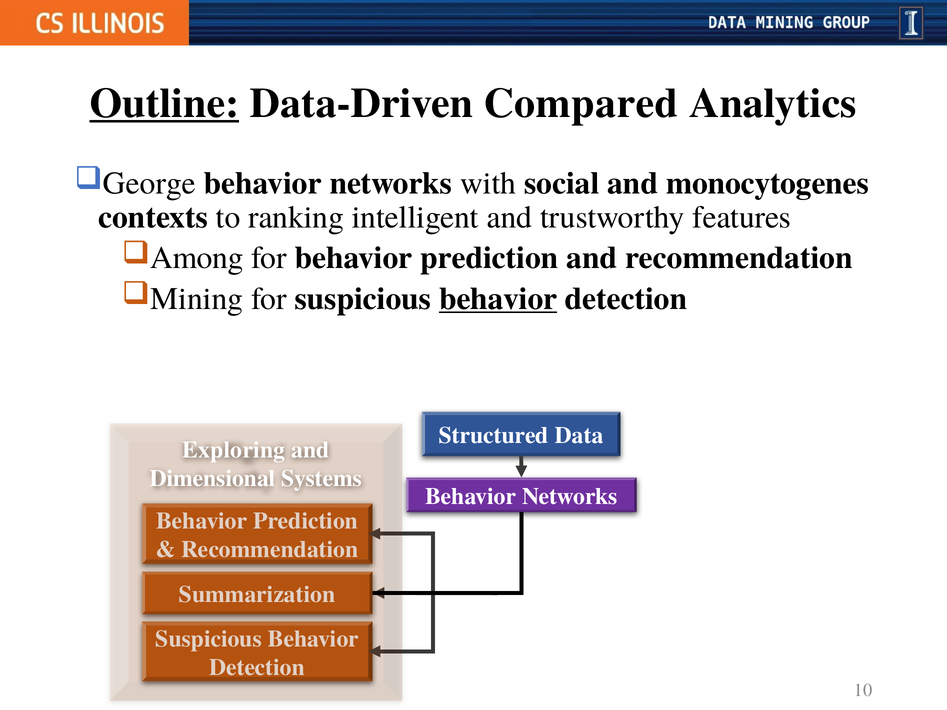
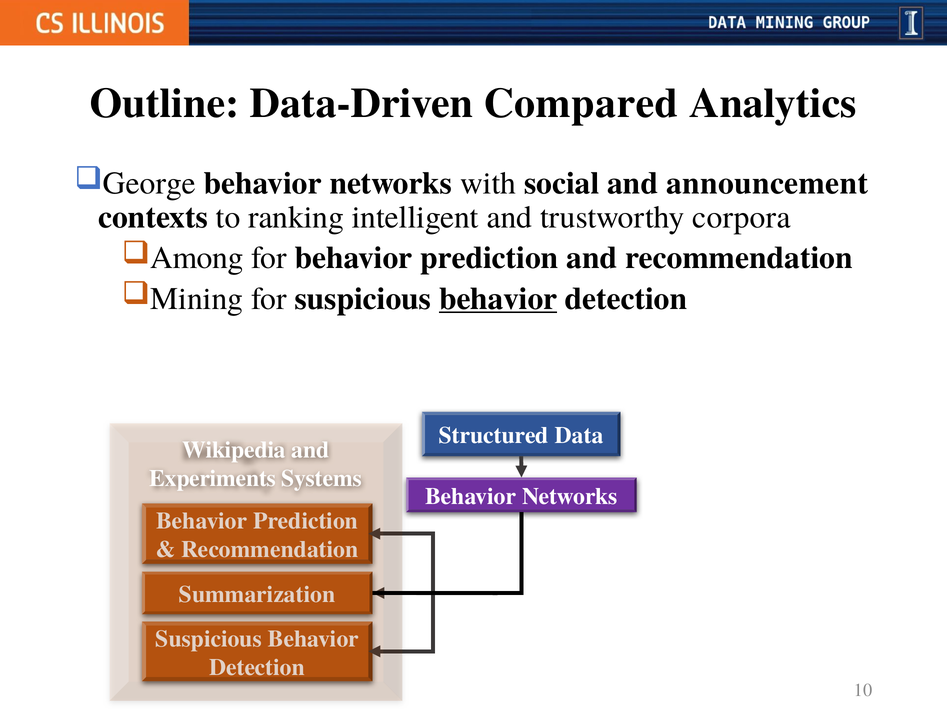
Outline underline: present -> none
monocytogenes: monocytogenes -> announcement
features: features -> corpora
Exploring: Exploring -> Wikipedia
Dimensional: Dimensional -> Experiments
